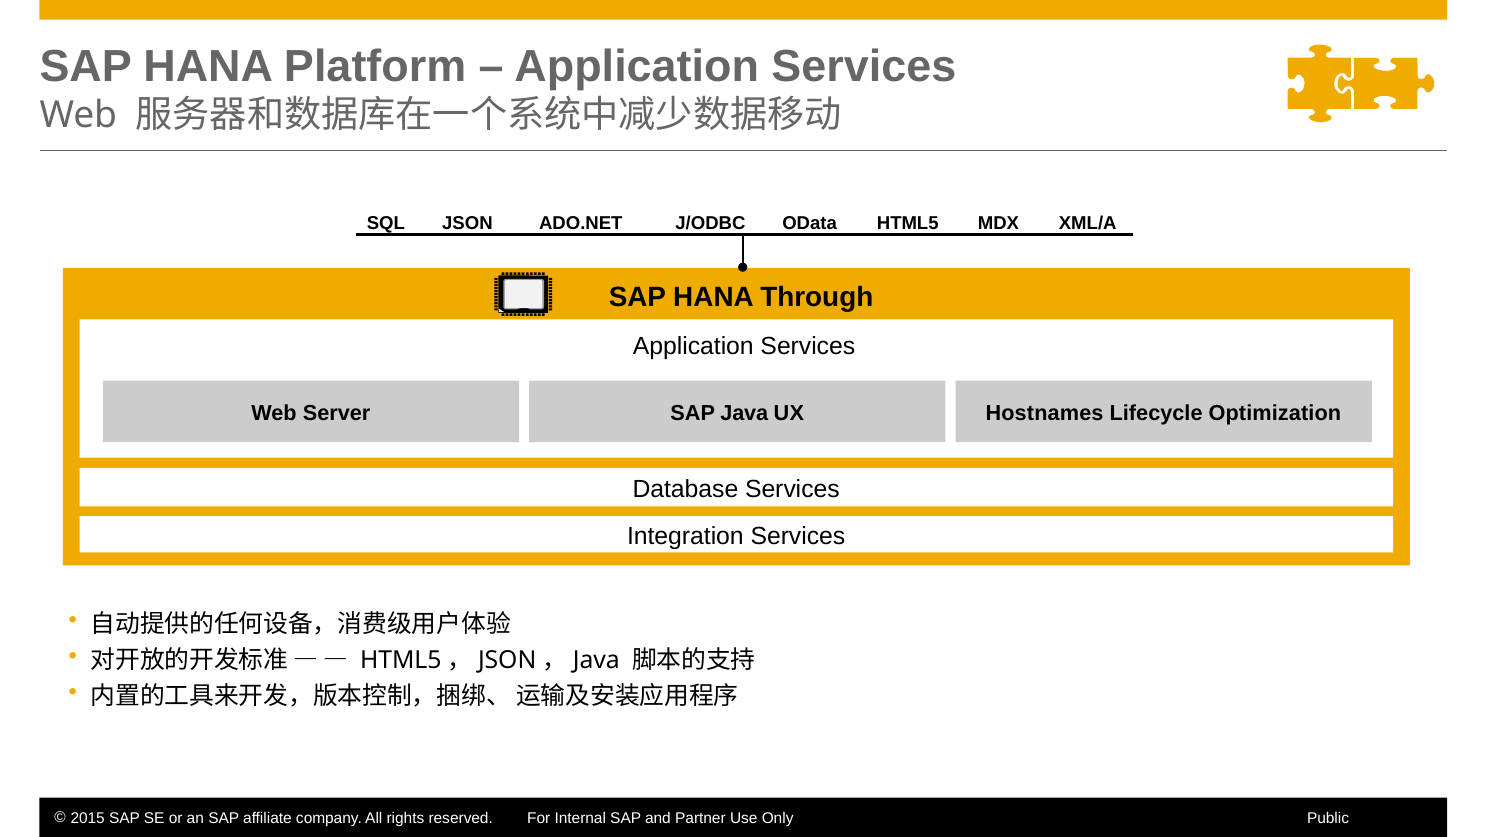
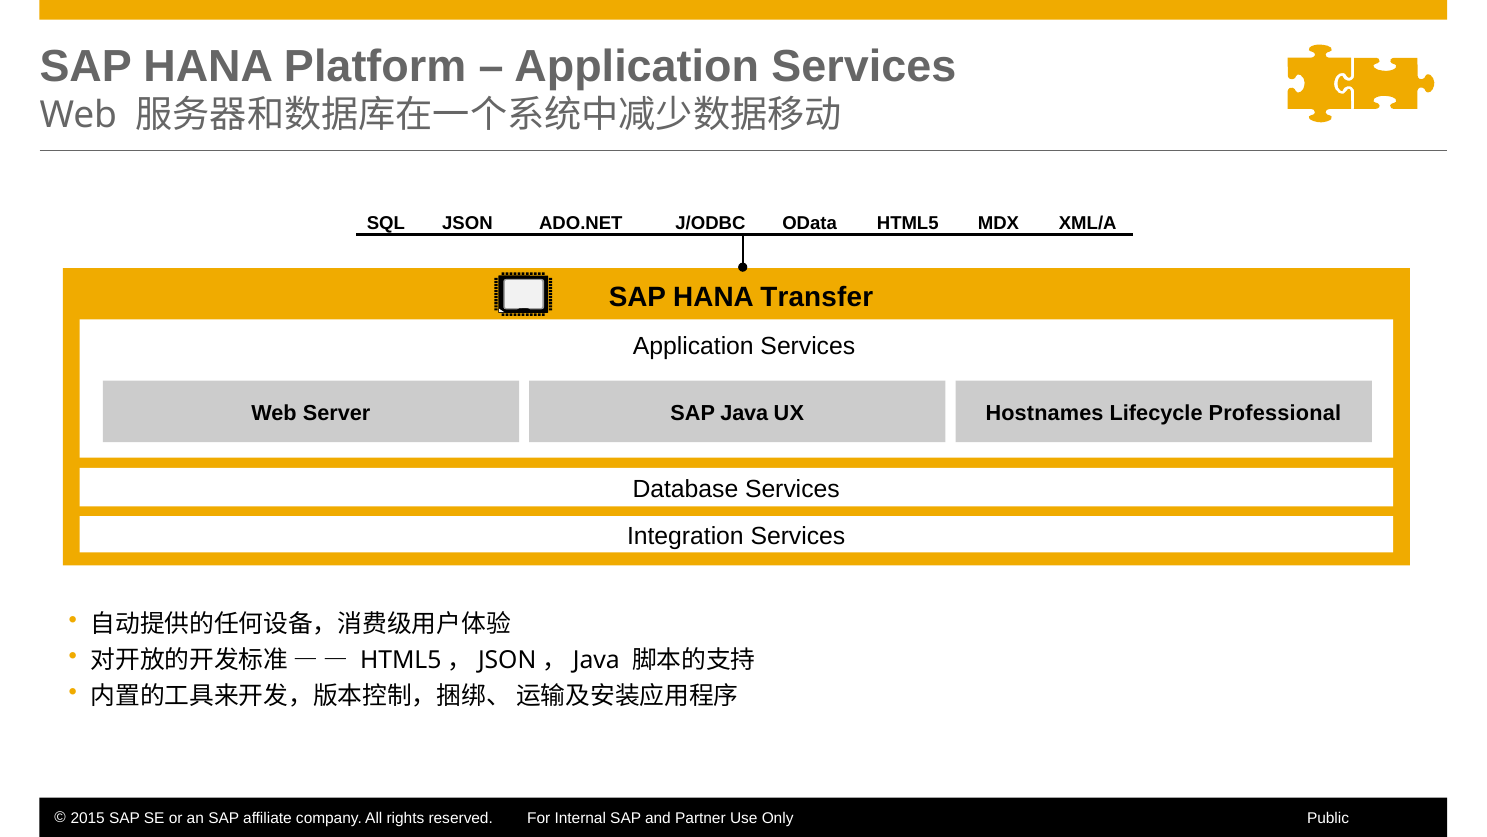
Through: Through -> Transfer
Optimization: Optimization -> Professional
